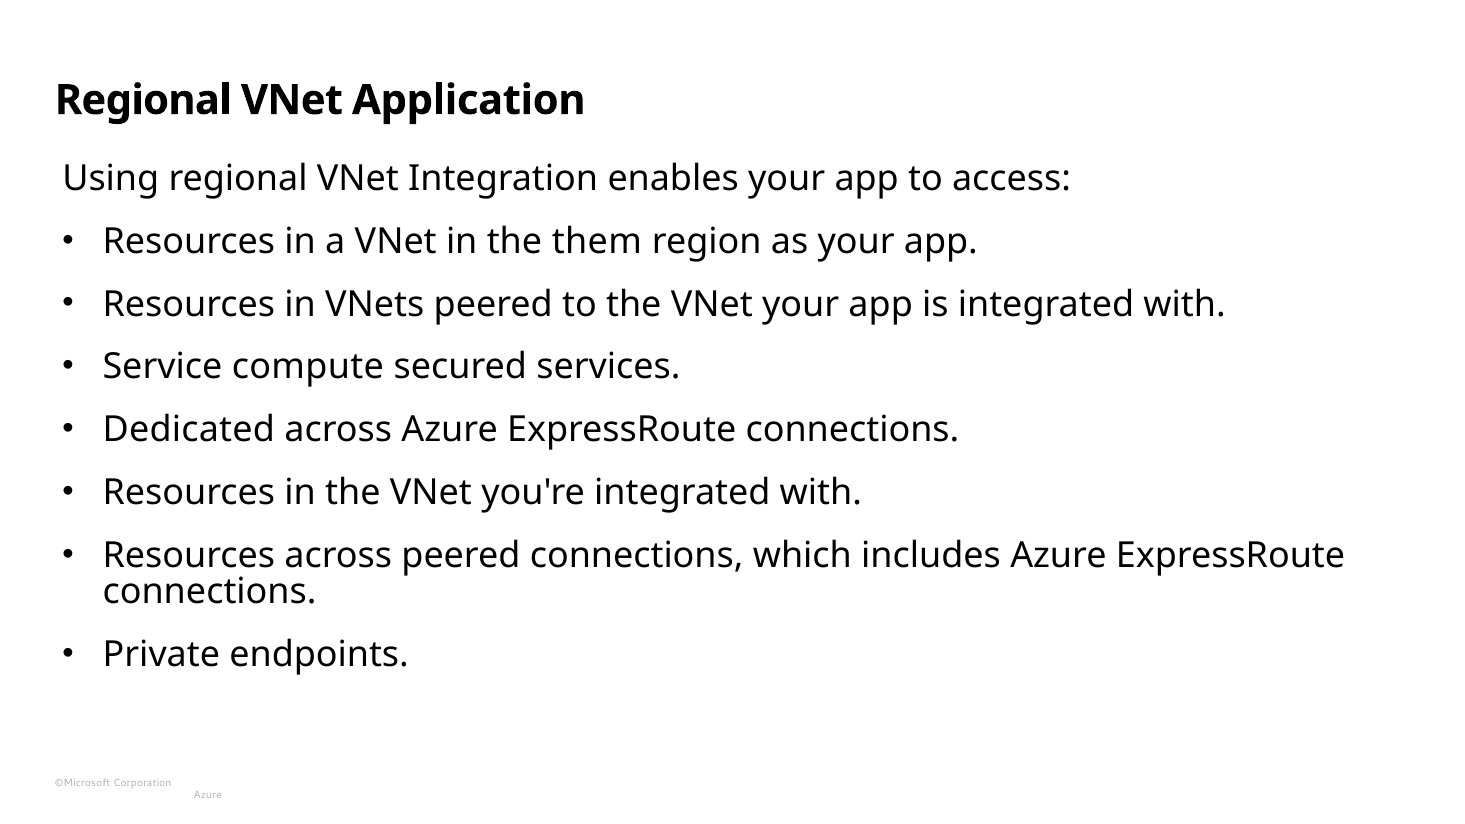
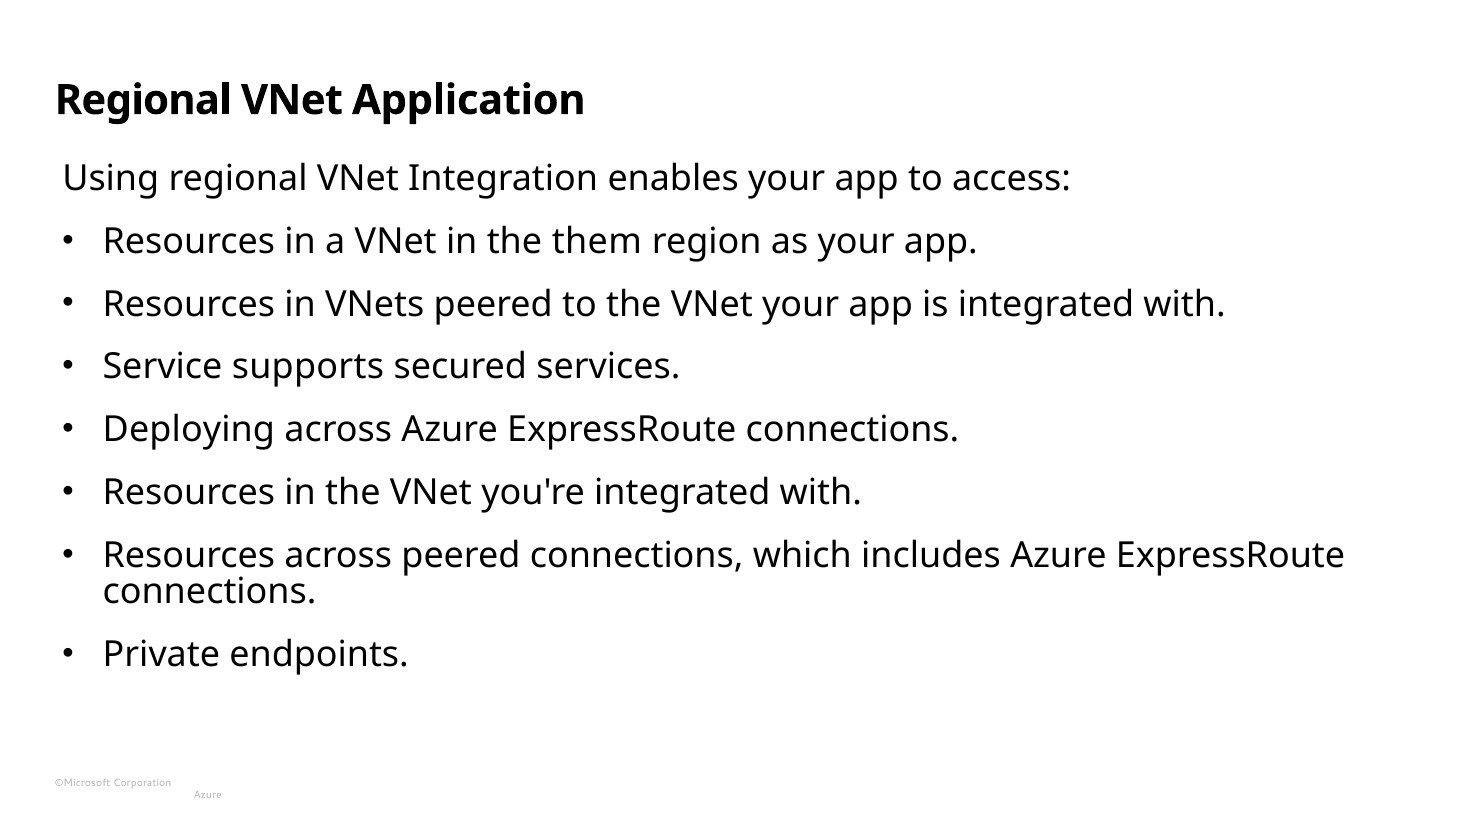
compute: compute -> supports
Dedicated: Dedicated -> Deploying
